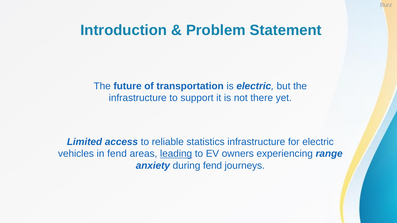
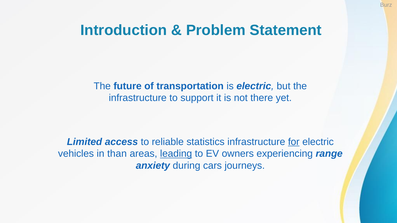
for underline: none -> present
in fend: fend -> than
during fend: fend -> cars
